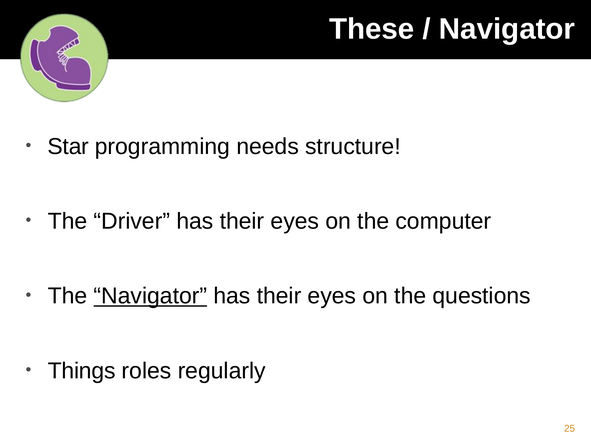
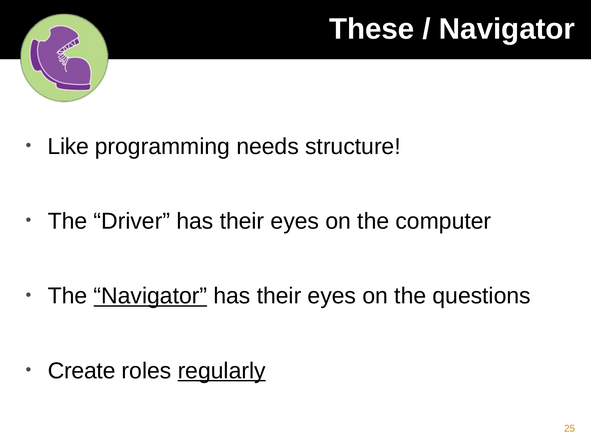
Star: Star -> Like
Things: Things -> Create
regularly underline: none -> present
